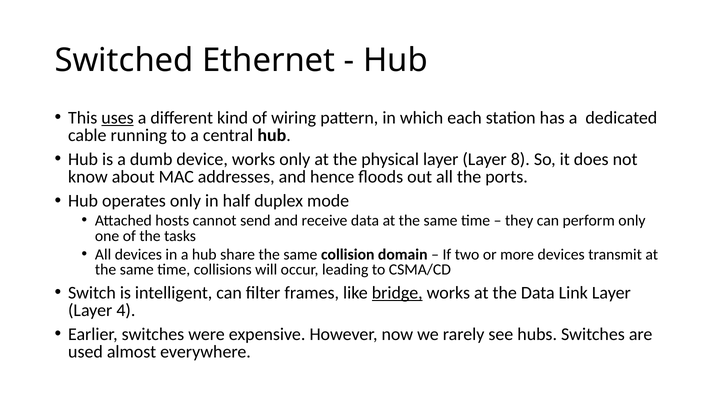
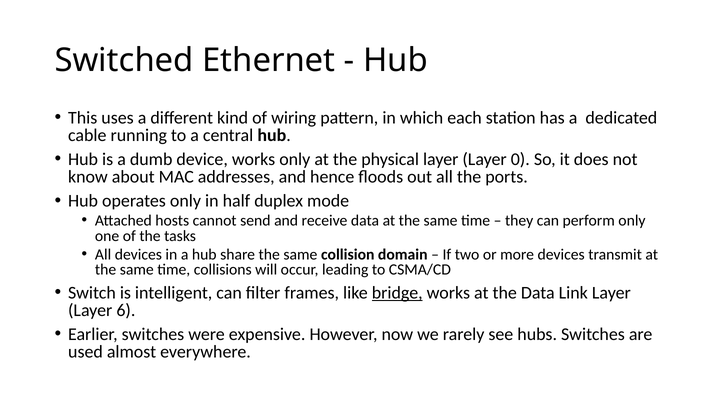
uses underline: present -> none
8: 8 -> 0
4: 4 -> 6
